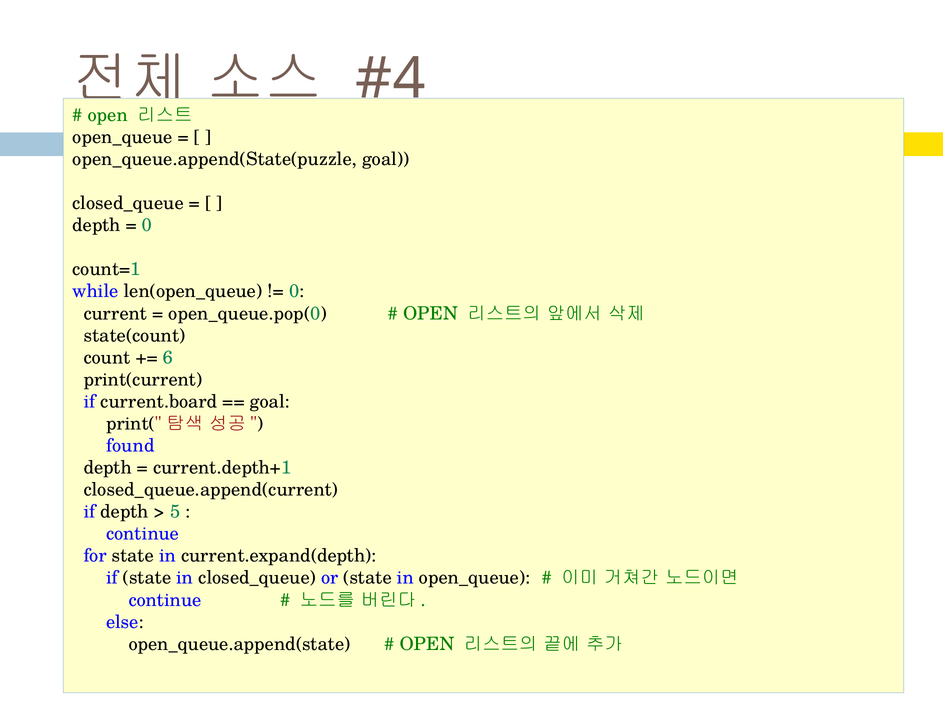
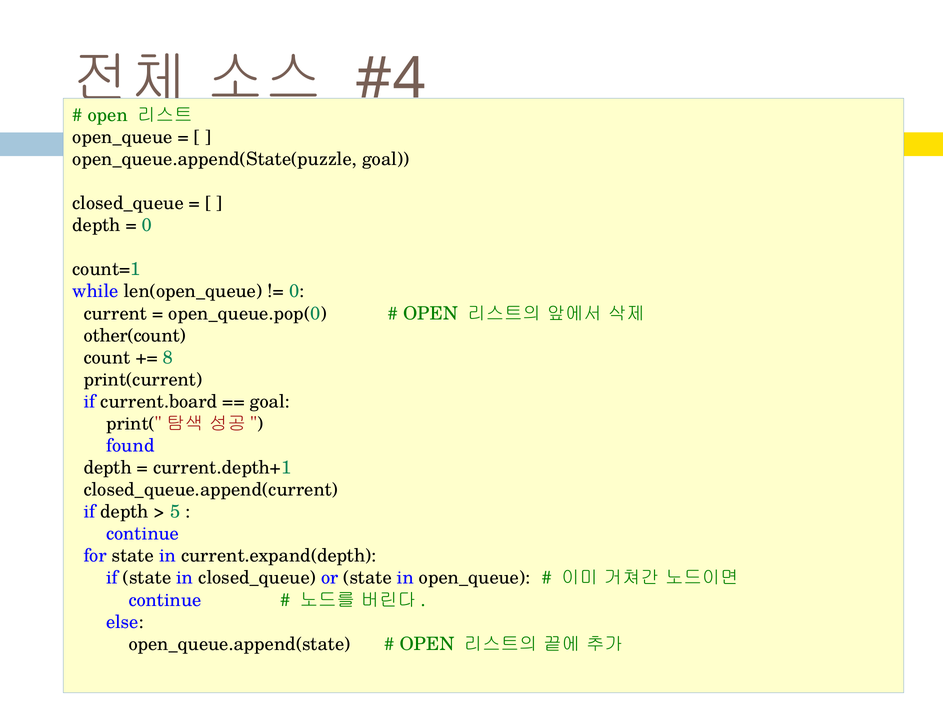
state(count: state(count -> other(count
6: 6 -> 8
